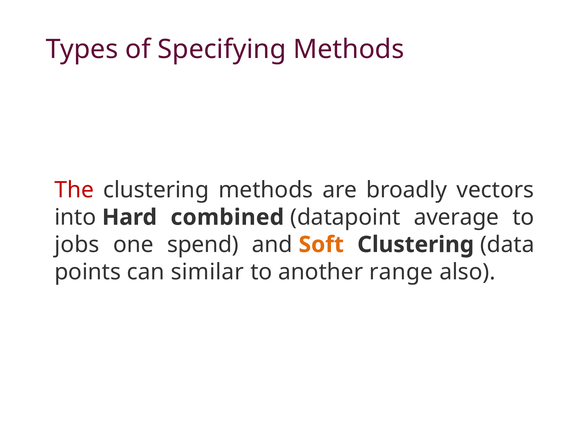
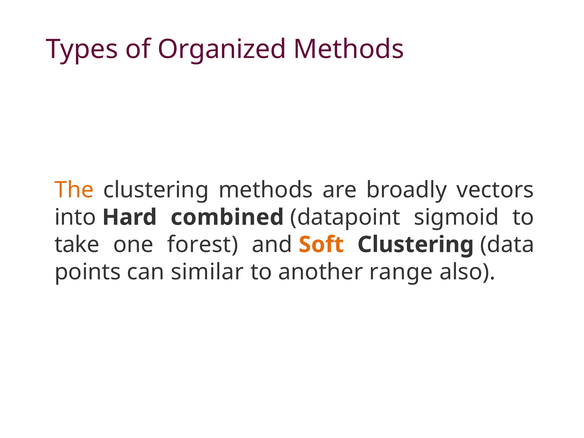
Specifying: Specifying -> Organized
The colour: red -> orange
average: average -> sigmoid
jobs: jobs -> take
spend: spend -> forest
